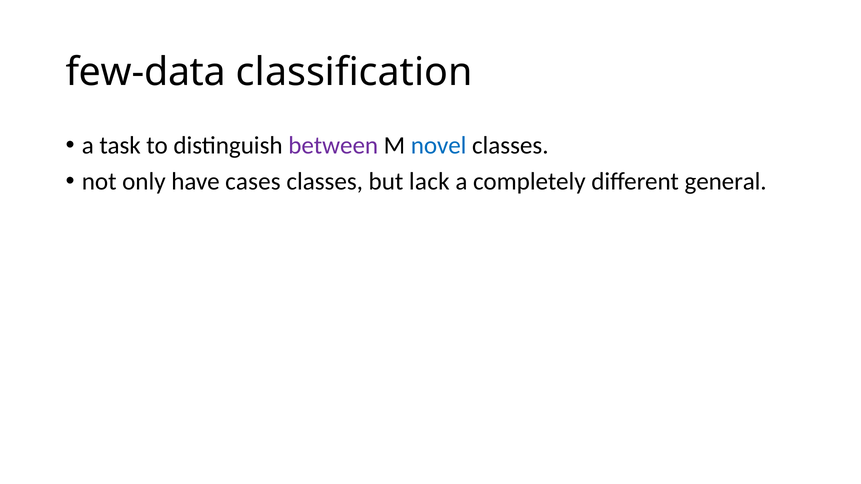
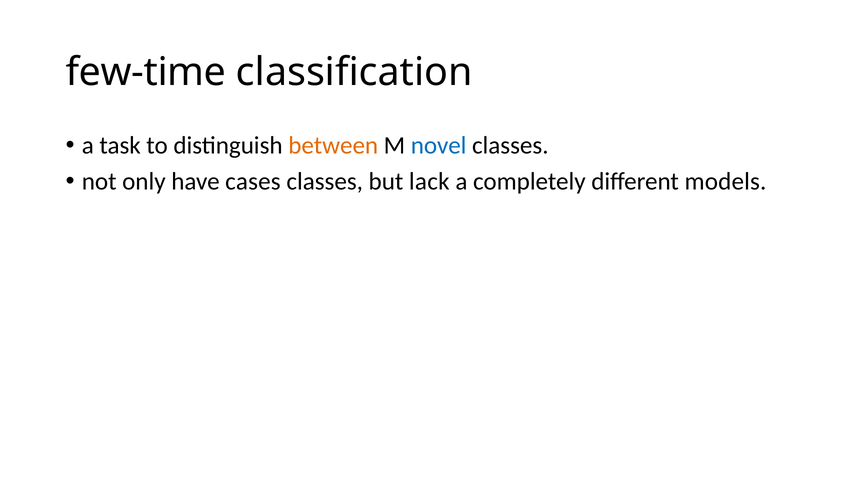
few-data: few-data -> few-time
between colour: purple -> orange
general: general -> models
